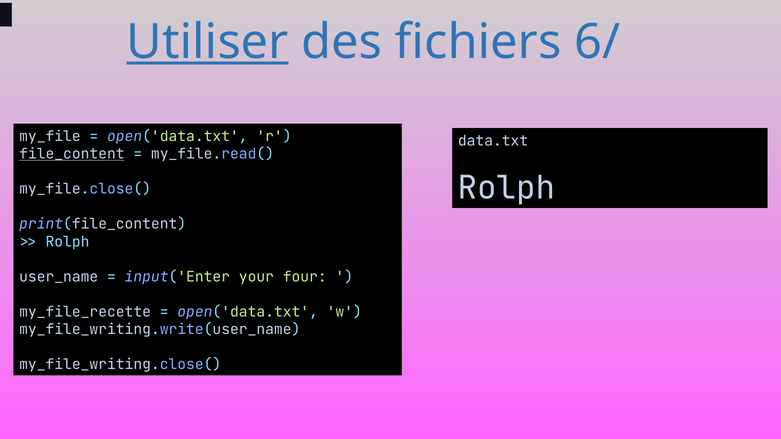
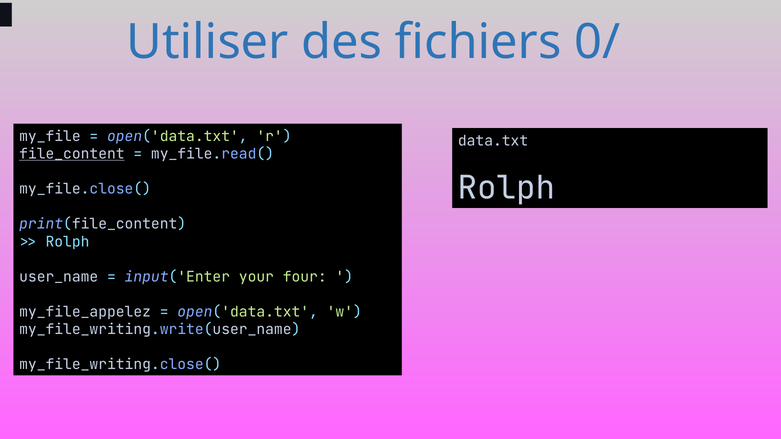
Utiliser underline: present -> none
6/: 6/ -> 0/
my_file_recette: my_file_recette -> my_file_appelez
